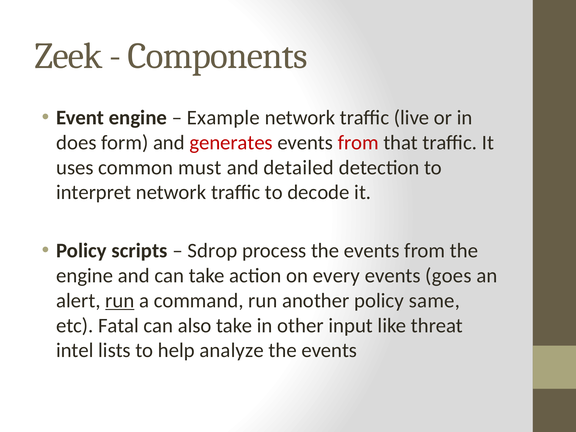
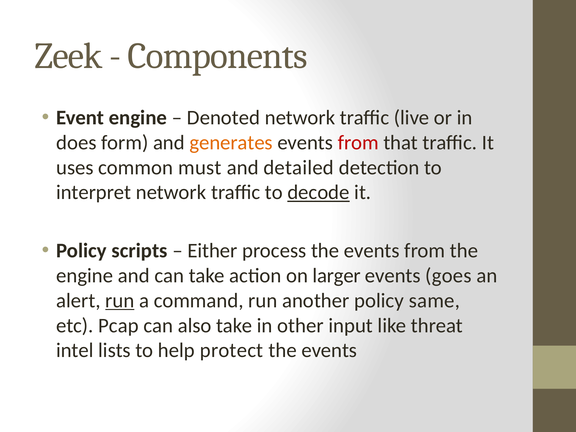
Example: Example -> Denoted
generates colour: red -> orange
decode underline: none -> present
Sdrop: Sdrop -> Either
every: every -> larger
Fatal: Fatal -> Pcap
analyze: analyze -> protect
